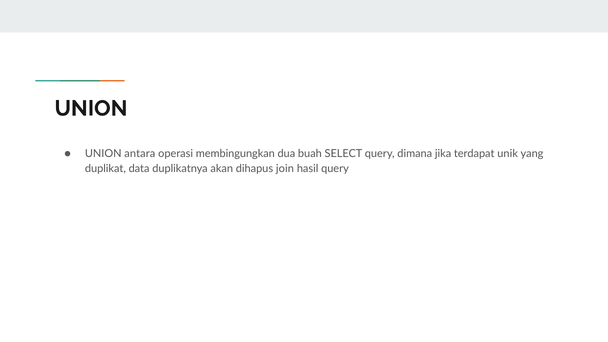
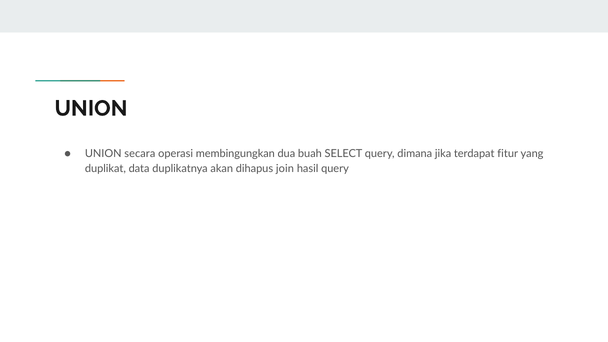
antara: antara -> secara
unik: unik -> fitur
